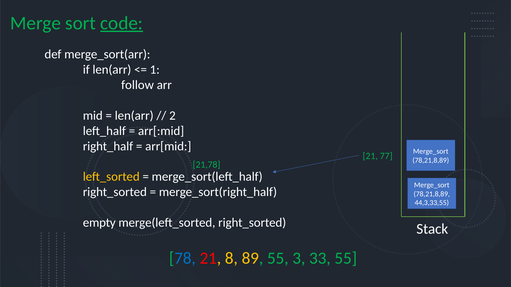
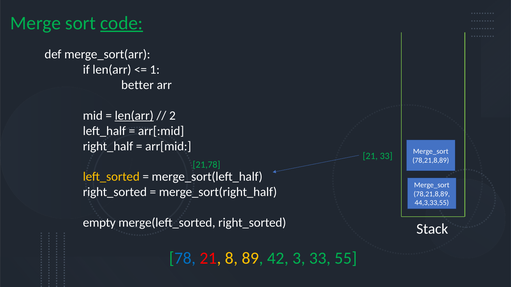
follow: follow -> better
len(arr at (134, 116) underline: none -> present
21 77: 77 -> 33
89 55: 55 -> 42
